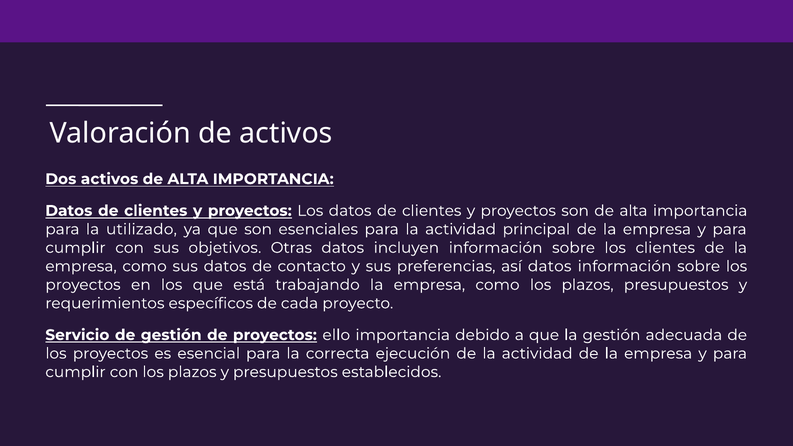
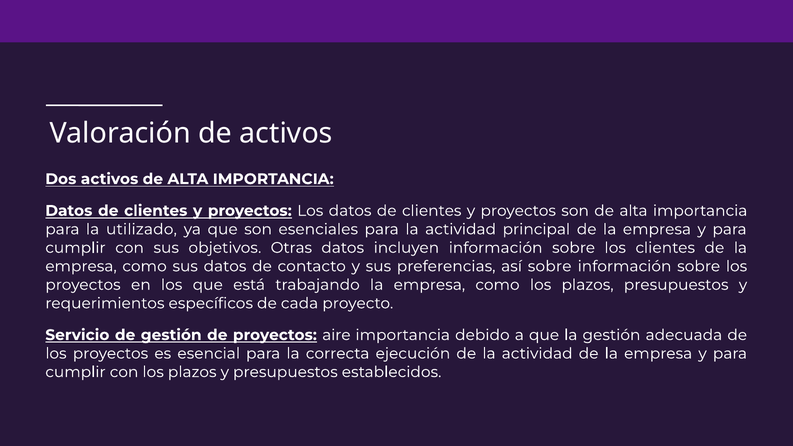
así datos: datos -> sobre
ello: ello -> aire
